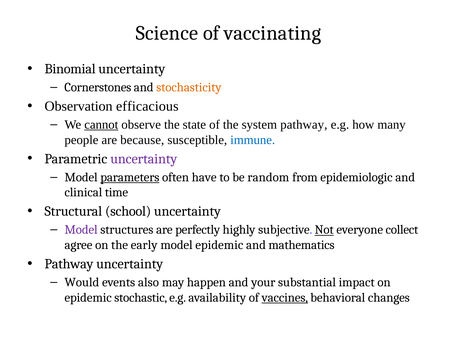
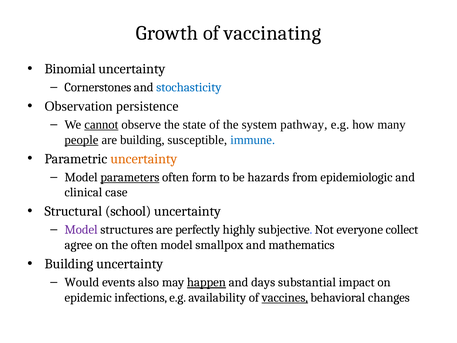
Science: Science -> Growth
stochasticity colour: orange -> blue
efficacious: efficacious -> persistence
people underline: none -> present
are because: because -> building
uncertainty at (144, 159) colour: purple -> orange
have: have -> form
random: random -> hazards
time: time -> case
Not underline: present -> none
the early: early -> often
model epidemic: epidemic -> smallpox
Pathway at (69, 264): Pathway -> Building
happen underline: none -> present
your: your -> days
stochastic: stochastic -> infections
